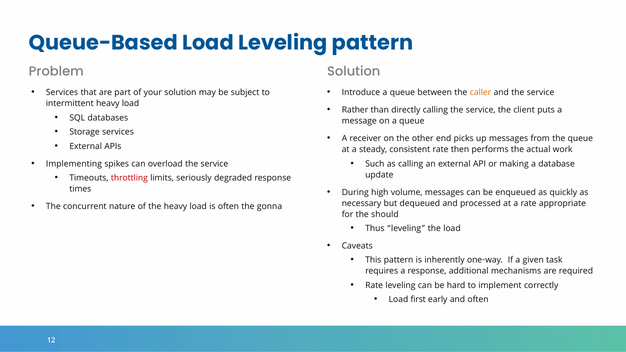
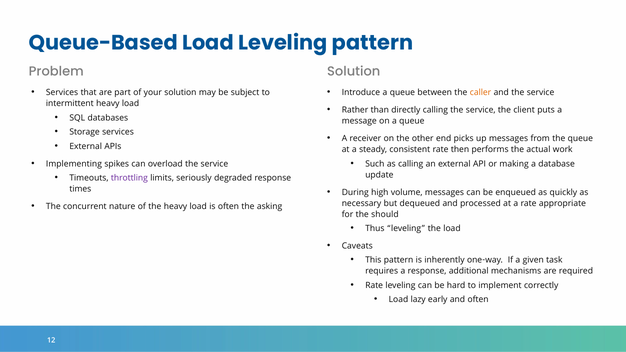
throttling colour: red -> purple
gonna: gonna -> asking
first: first -> lazy
